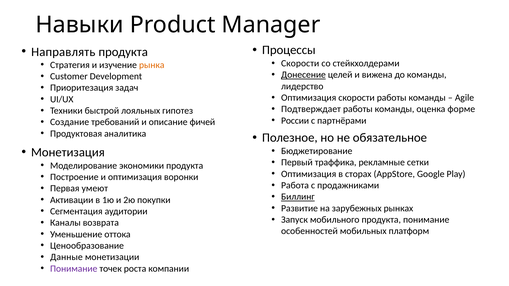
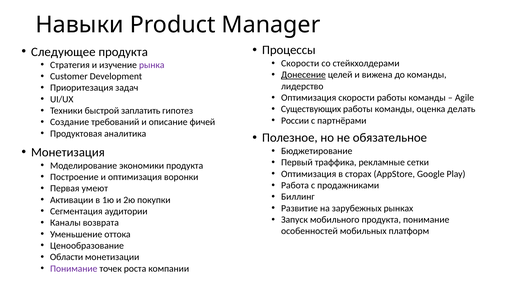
Направлять: Направлять -> Следующее
рынка colour: orange -> purple
Подтверждает: Подтверждает -> Существующих
форме: форме -> делать
лояльных: лояльных -> заплатить
Биллинг underline: present -> none
Данные: Данные -> Области
